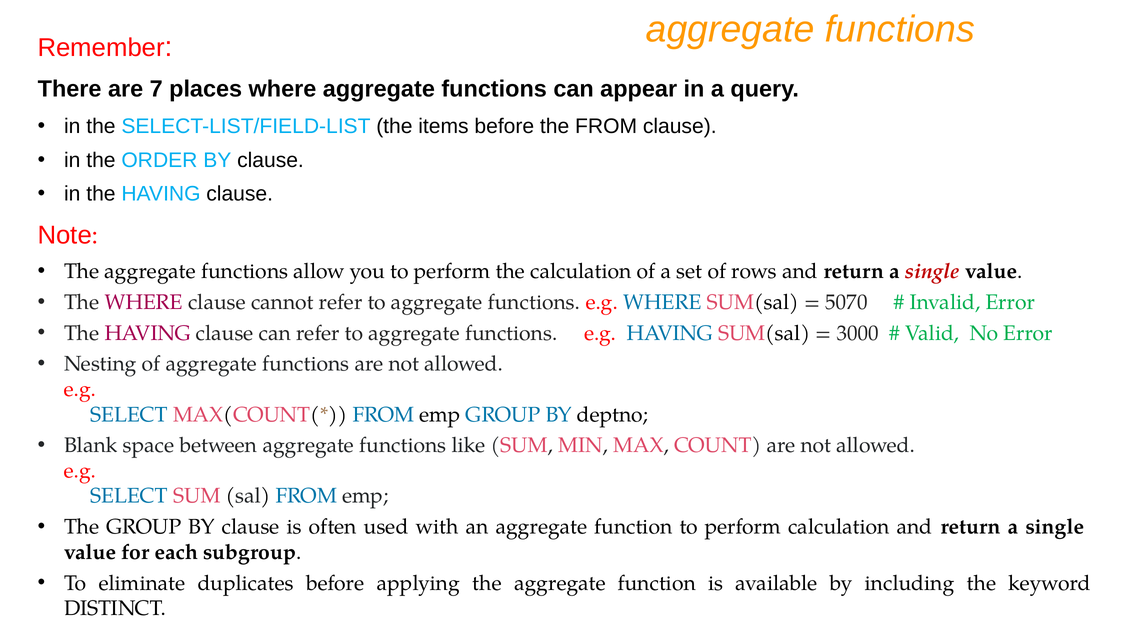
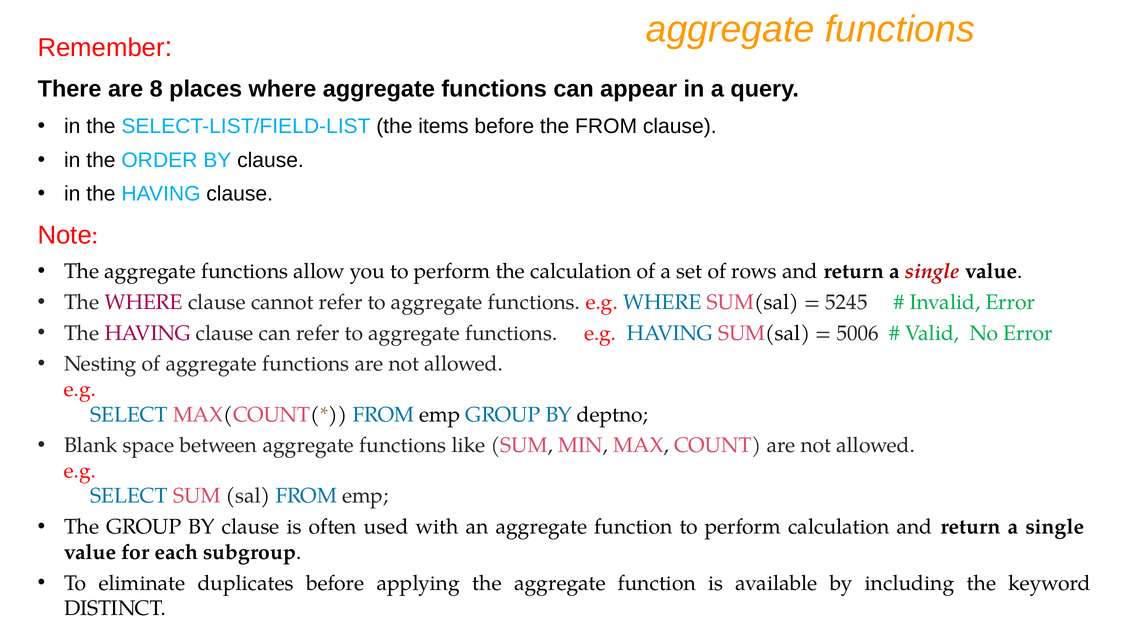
7: 7 -> 8
5070: 5070 -> 5245
3000: 3000 -> 5006
